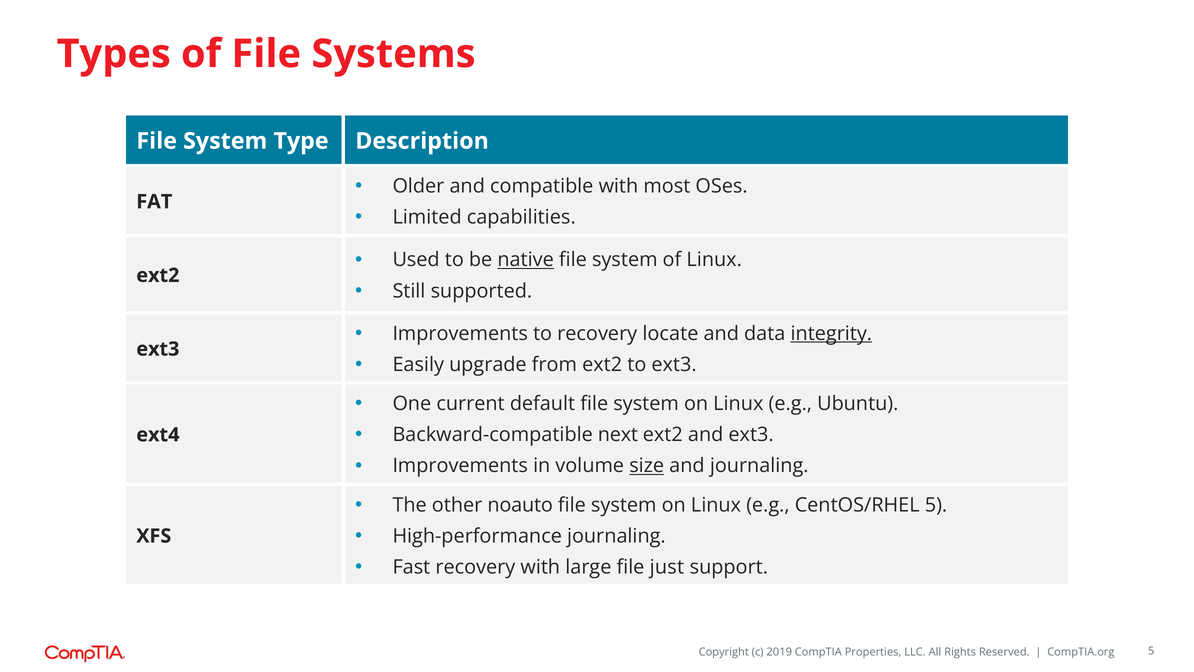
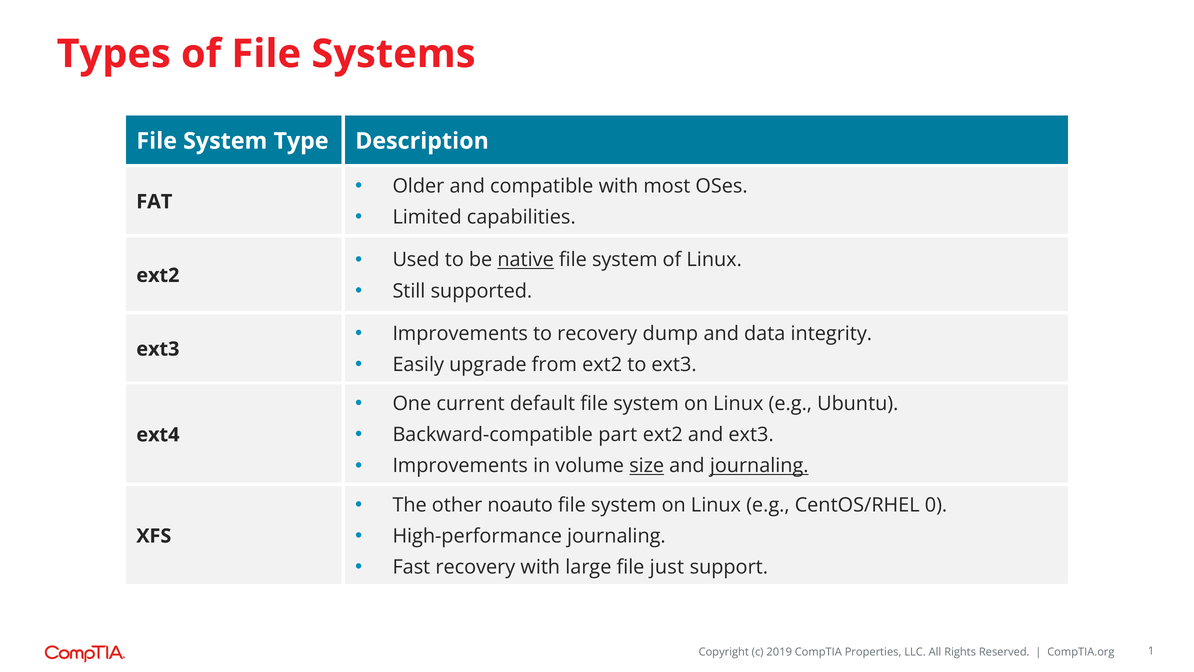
locate: locate -> dump
integrity underline: present -> none
next: next -> part
journaling at (759, 466) underline: none -> present
CentOS/RHEL 5: 5 -> 0
5 at (1151, 651): 5 -> 1
